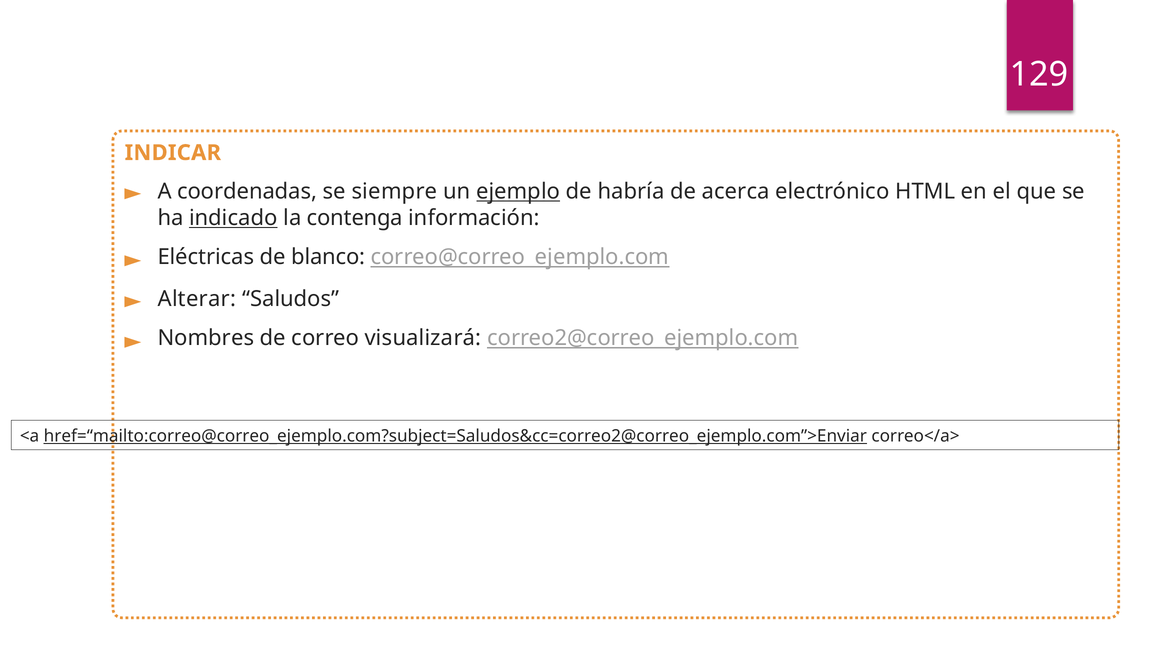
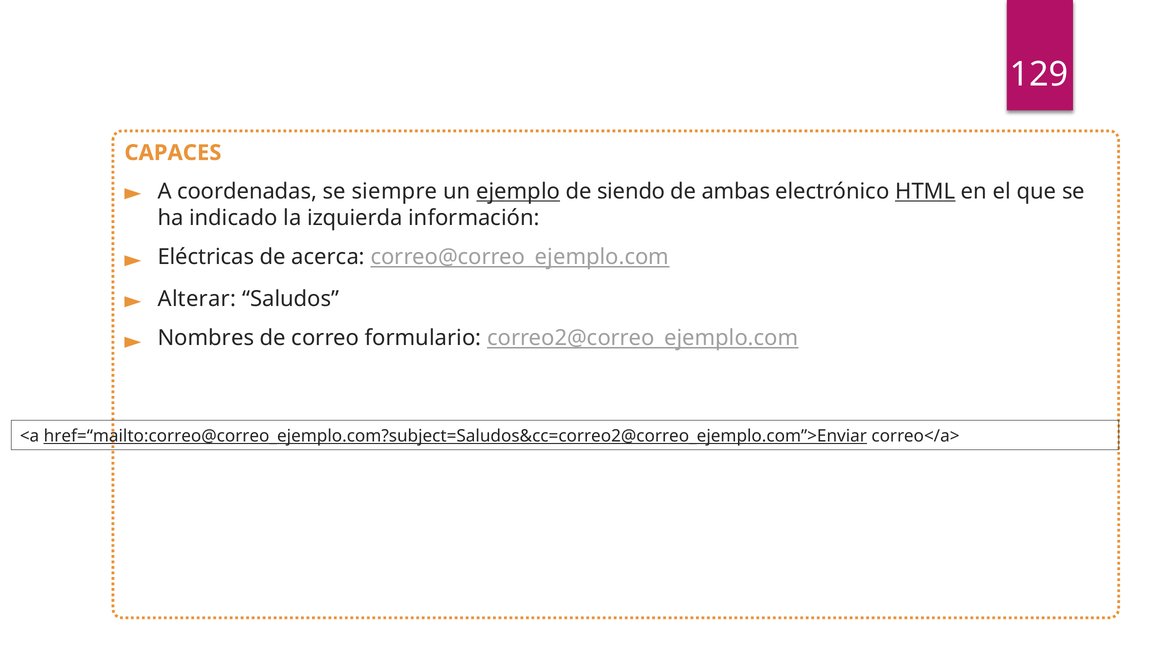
INDICAR: INDICAR -> CAPACES
habría: habría -> siendo
acerca: acerca -> ambas
HTML underline: none -> present
indicado underline: present -> none
contenga: contenga -> izquierda
blanco: blanco -> acerca
visualizará: visualizará -> formulario
